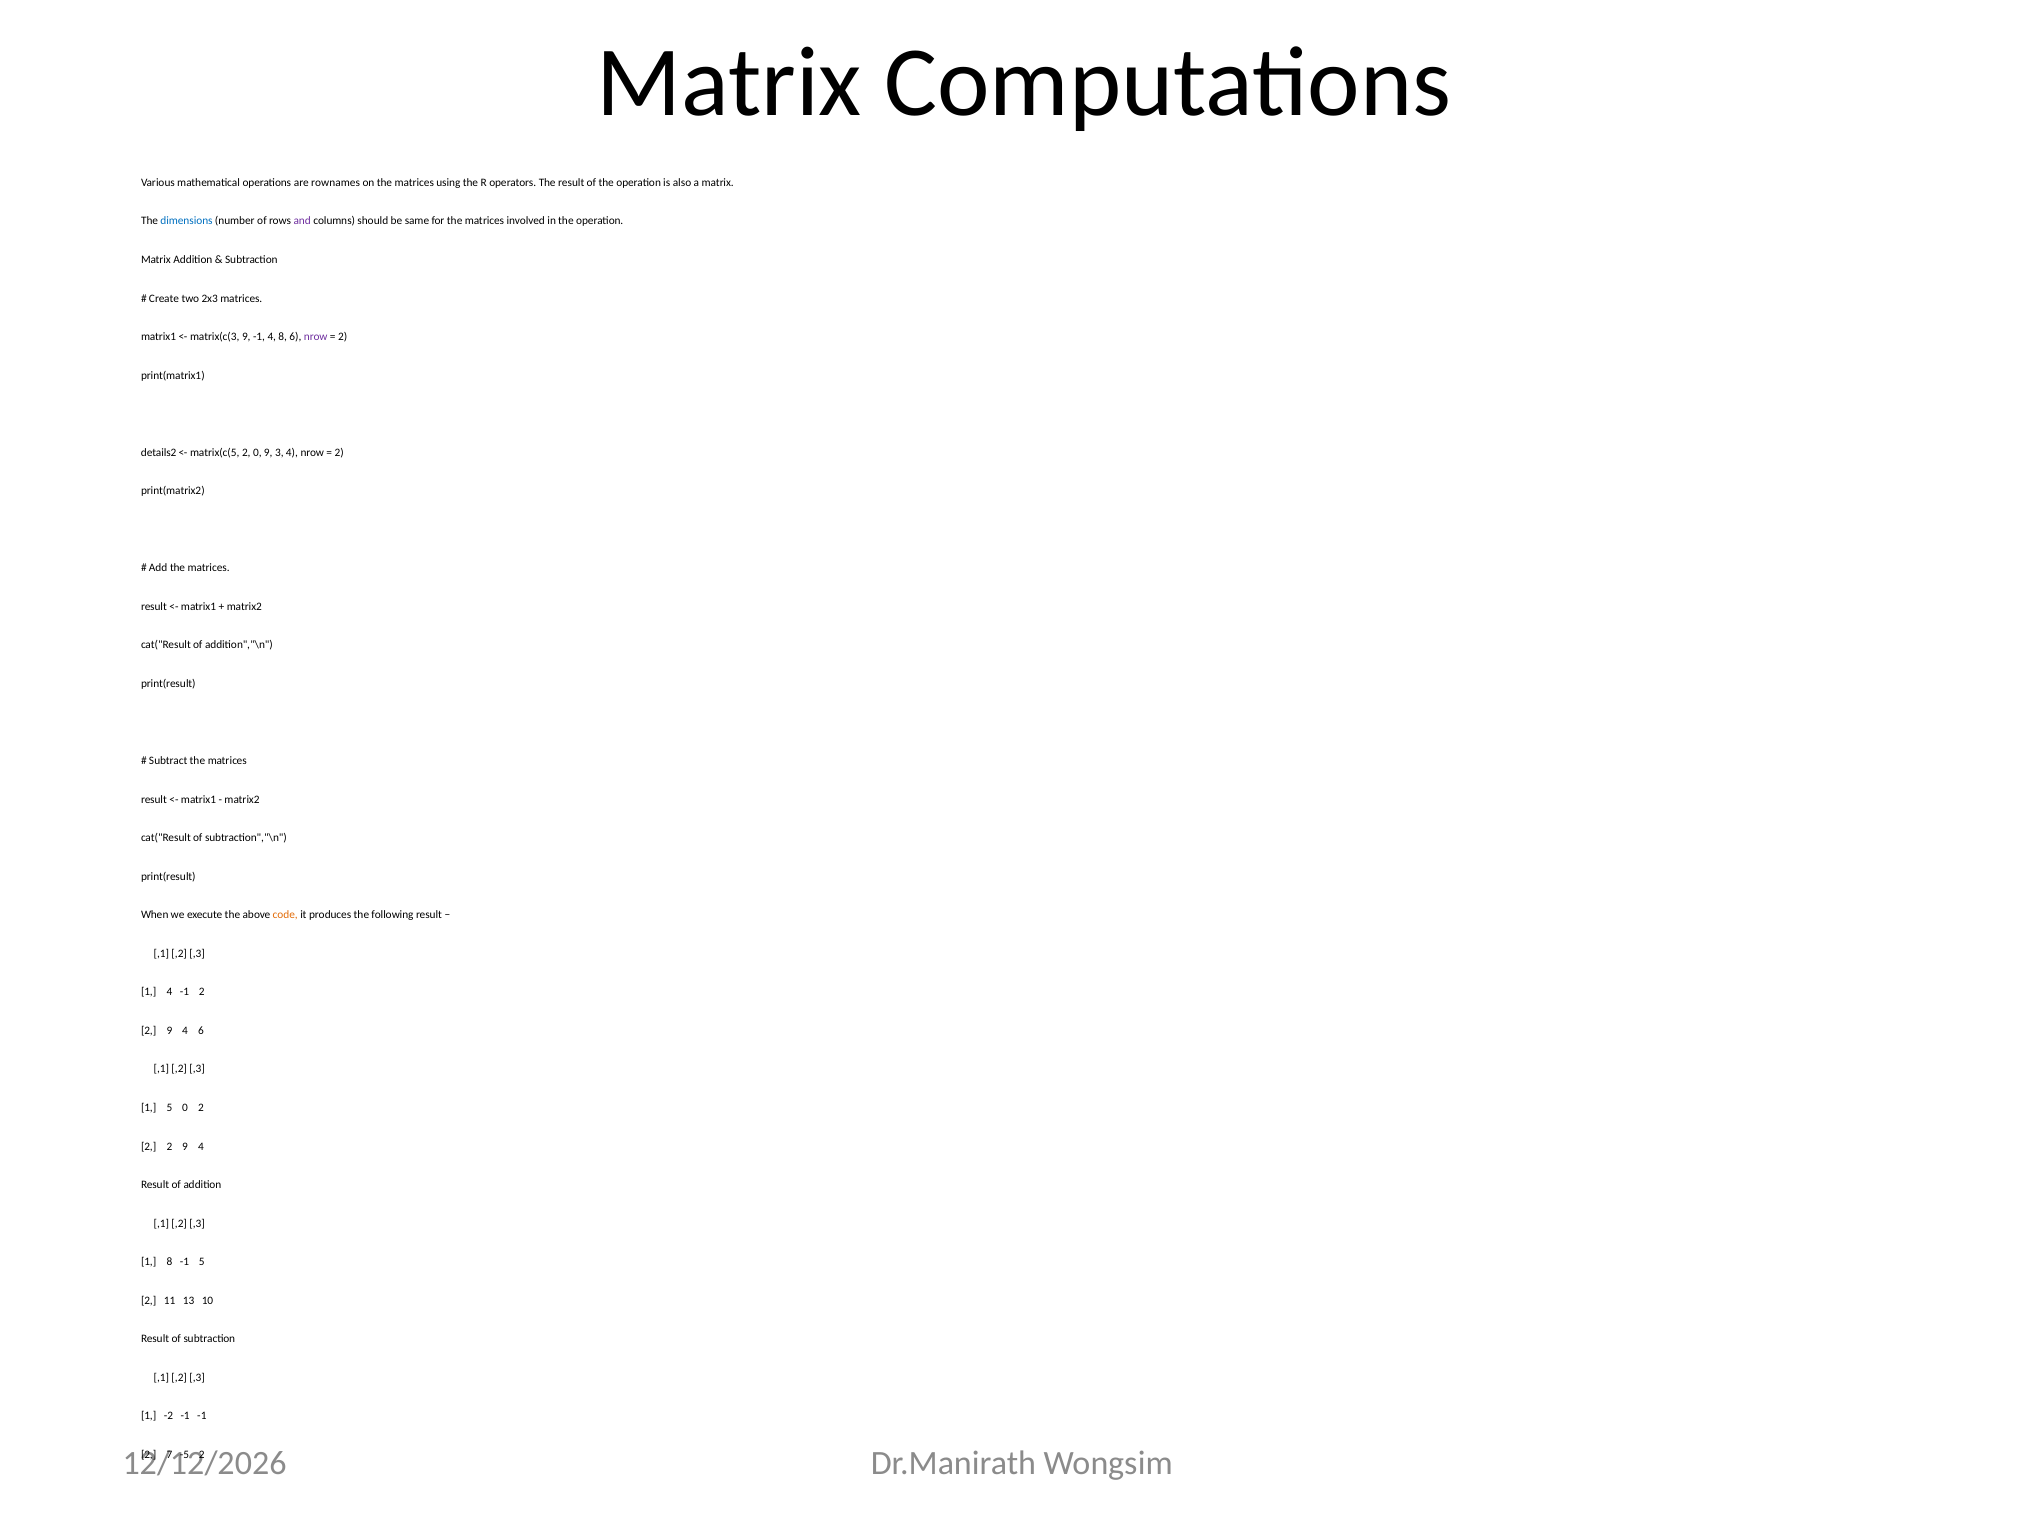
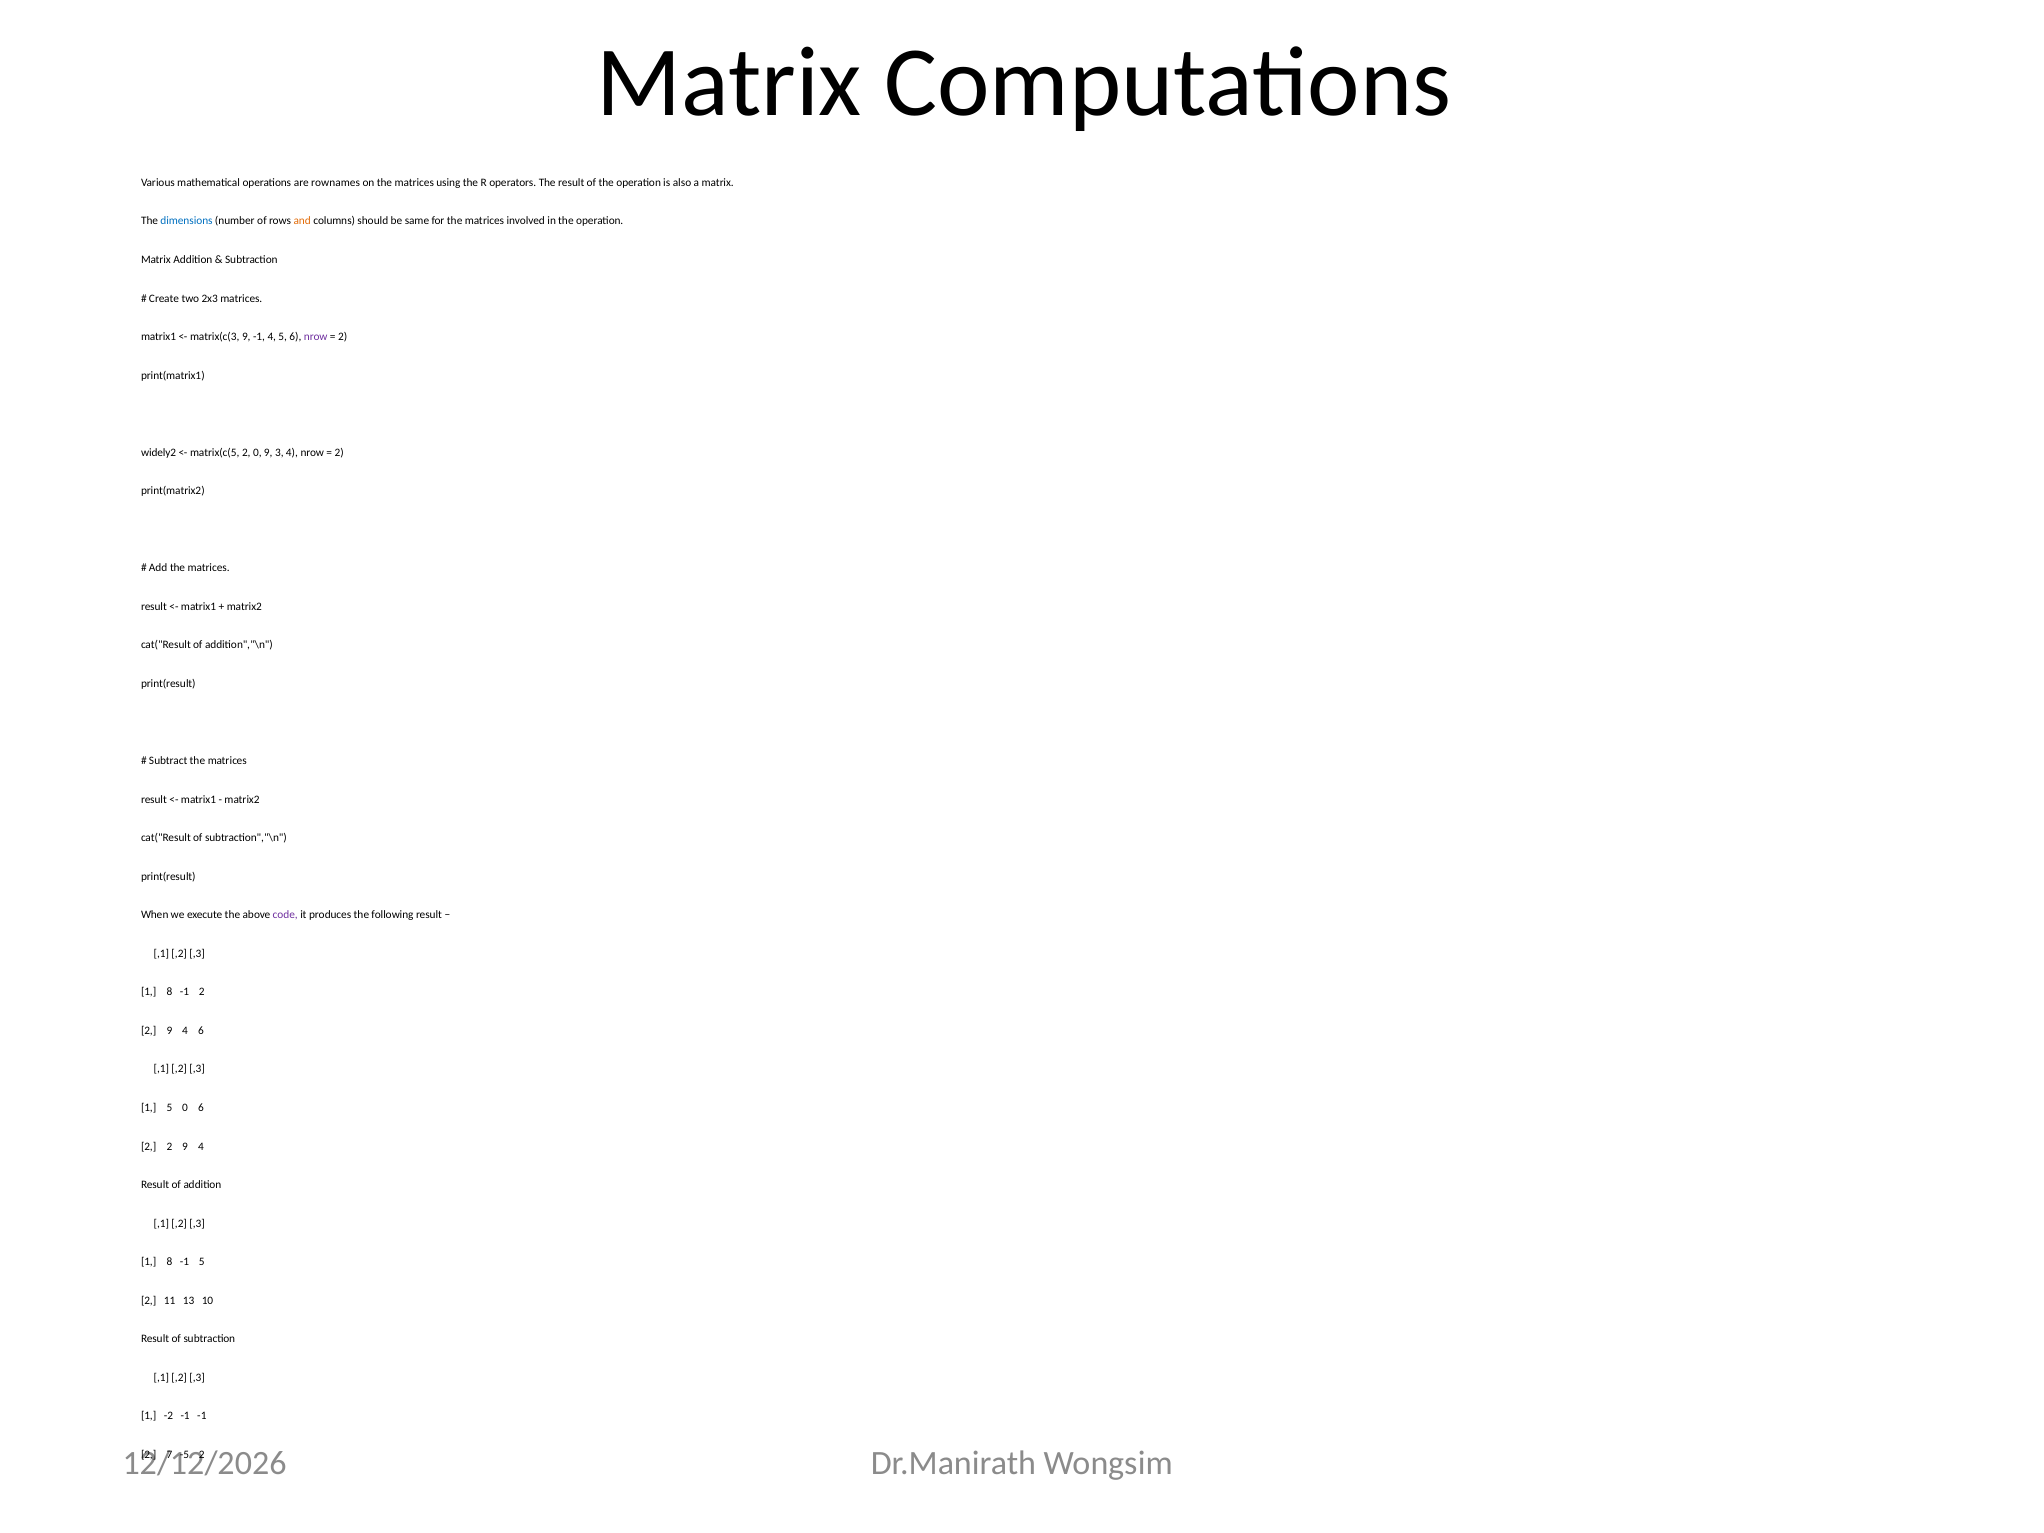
and colour: purple -> orange
4 8: 8 -> 5
details2: details2 -> widely2
code colour: orange -> purple
4 at (169, 992): 4 -> 8
0 2: 2 -> 6
